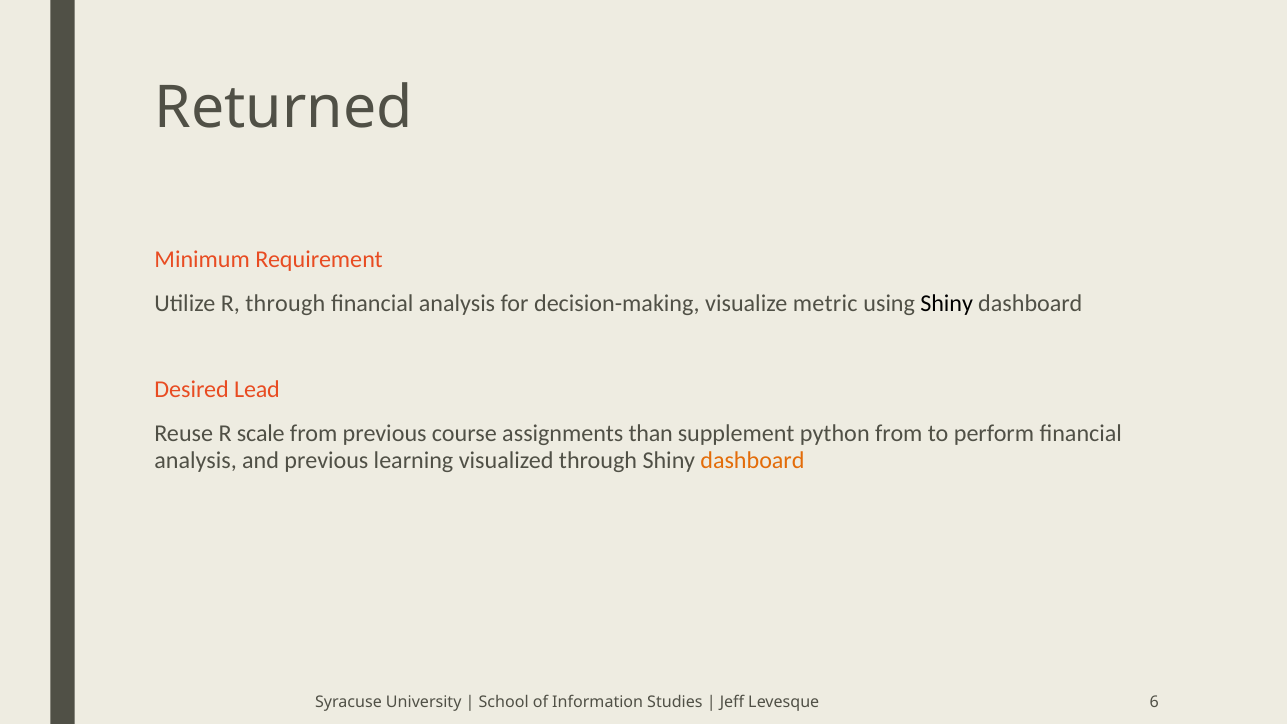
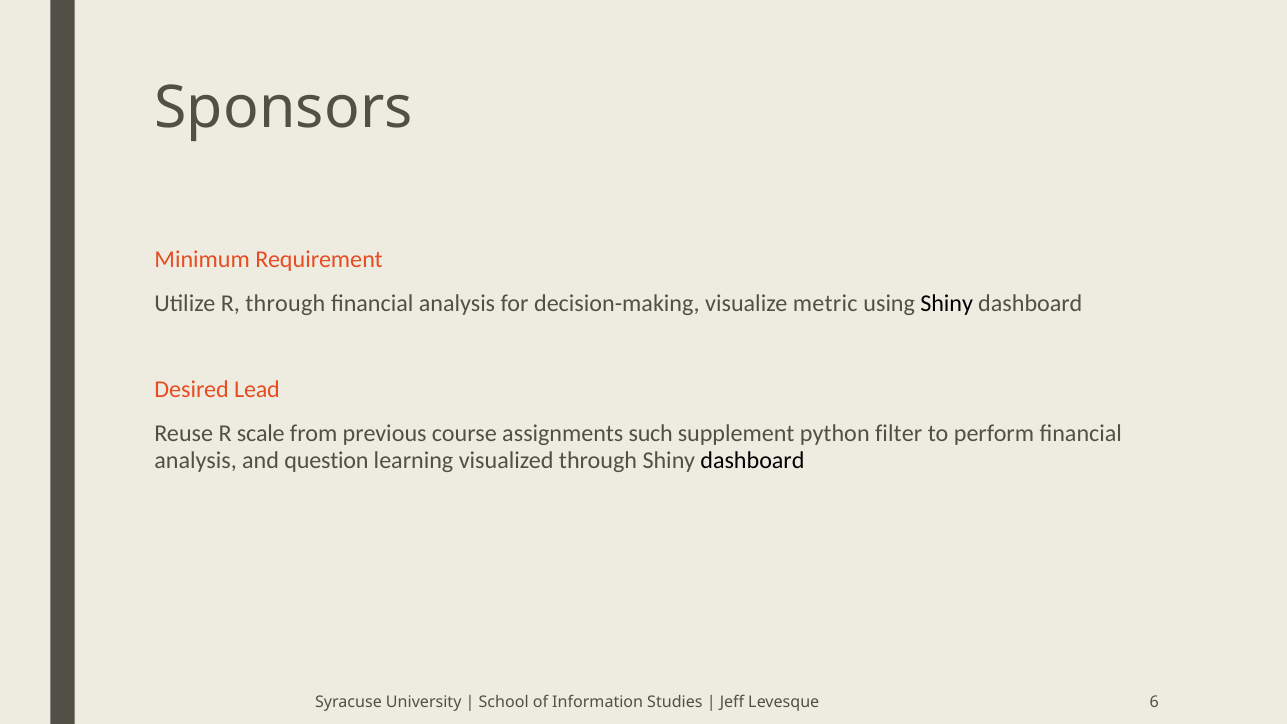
Returned: Returned -> Sponsors
than: than -> such
python from: from -> filter
and previous: previous -> question
dashboard at (752, 460) colour: orange -> black
